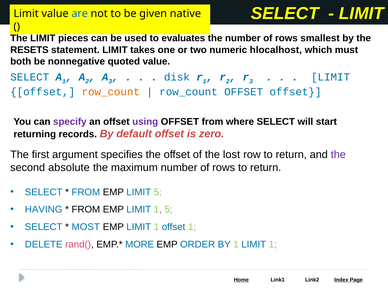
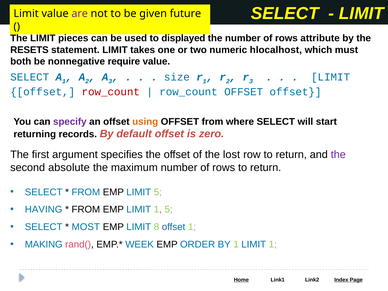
are colour: blue -> purple
native: native -> future
evaluates: evaluates -> displayed
smallest: smallest -> attribute
quoted: quoted -> require
disk: disk -> size
row_count at (111, 92) colour: orange -> red
using colour: purple -> orange
1 at (156, 227): 1 -> 8
DELETE: DELETE -> MAKING
MORE: MORE -> WEEK
